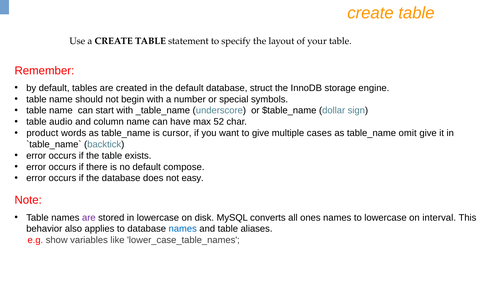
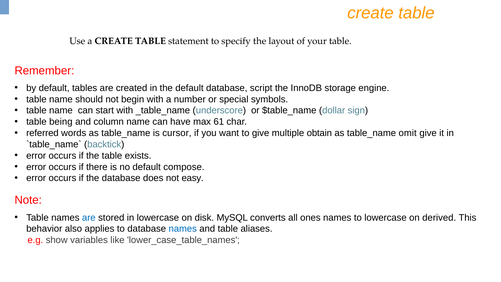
struct: struct -> script
audio: audio -> being
52: 52 -> 61
product: product -> referred
cases: cases -> obtain
are at (89, 217) colour: purple -> blue
interval: interval -> derived
